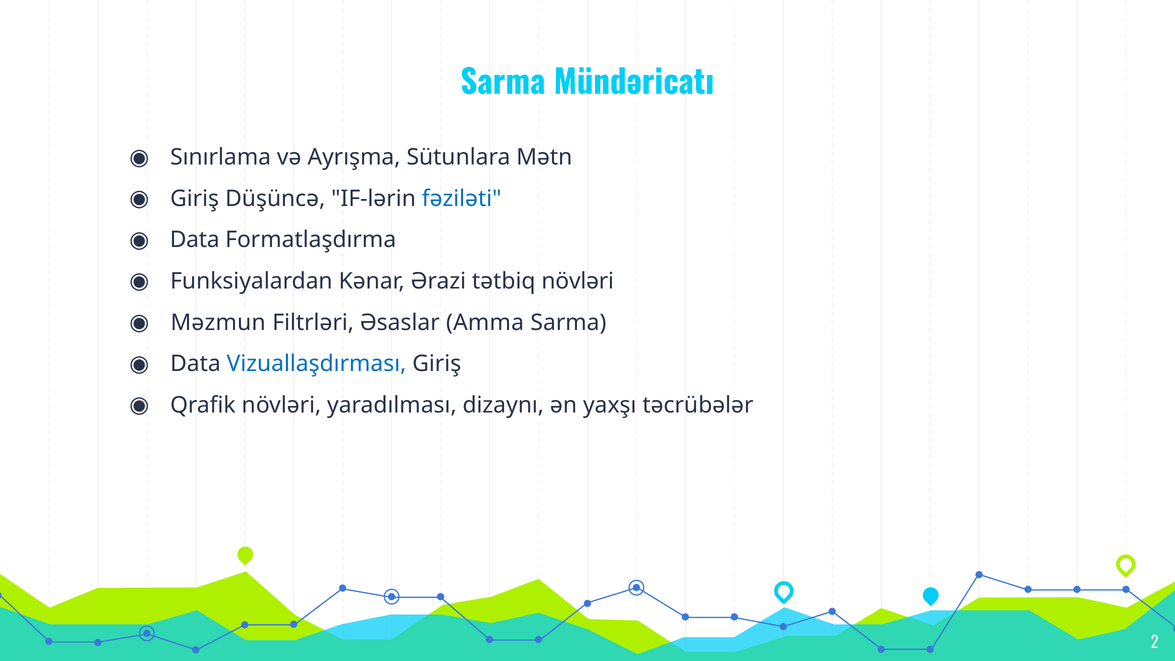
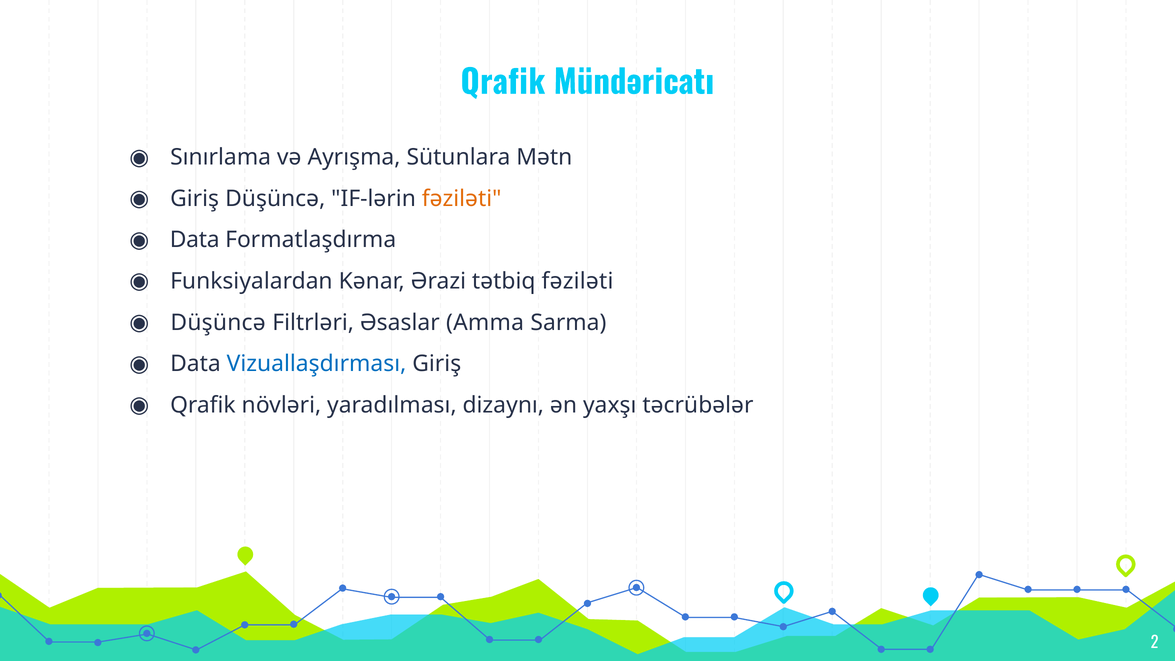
Sarma at (503, 83): Sarma -> Qrafik
fəziləti at (462, 199) colour: blue -> orange
tətbiq növləri: növləri -> fəziləti
Məzmun at (218, 323): Məzmun -> Düşüncə
